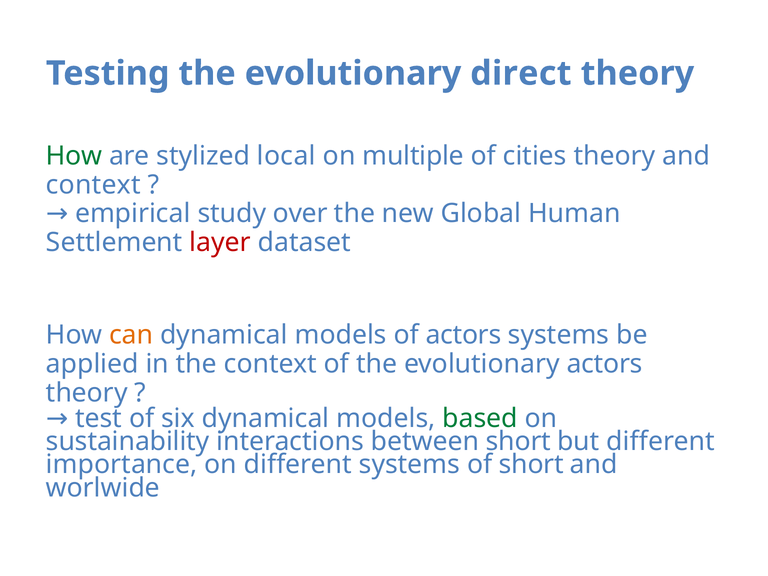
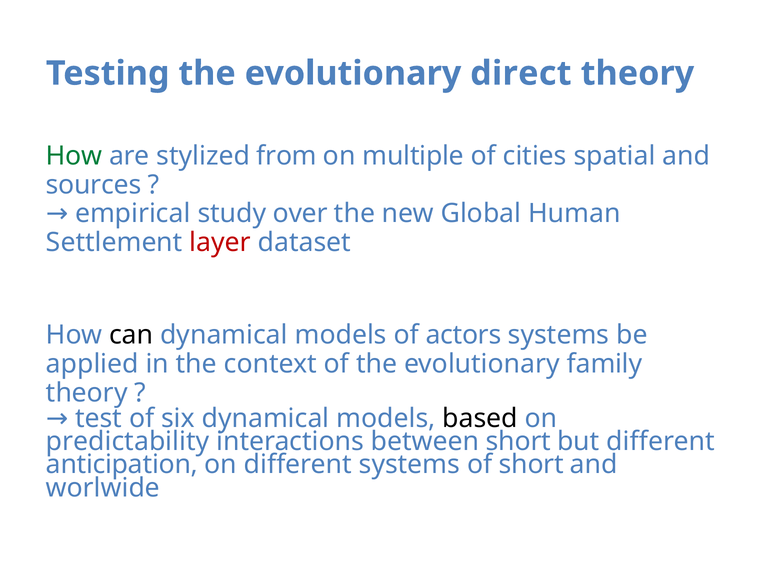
local: local -> from
cities theory: theory -> spatial
context at (93, 185): context -> sources
can colour: orange -> black
evolutionary actors: actors -> family
based colour: green -> black
sustainability: sustainability -> predictability
importance: importance -> anticipation
